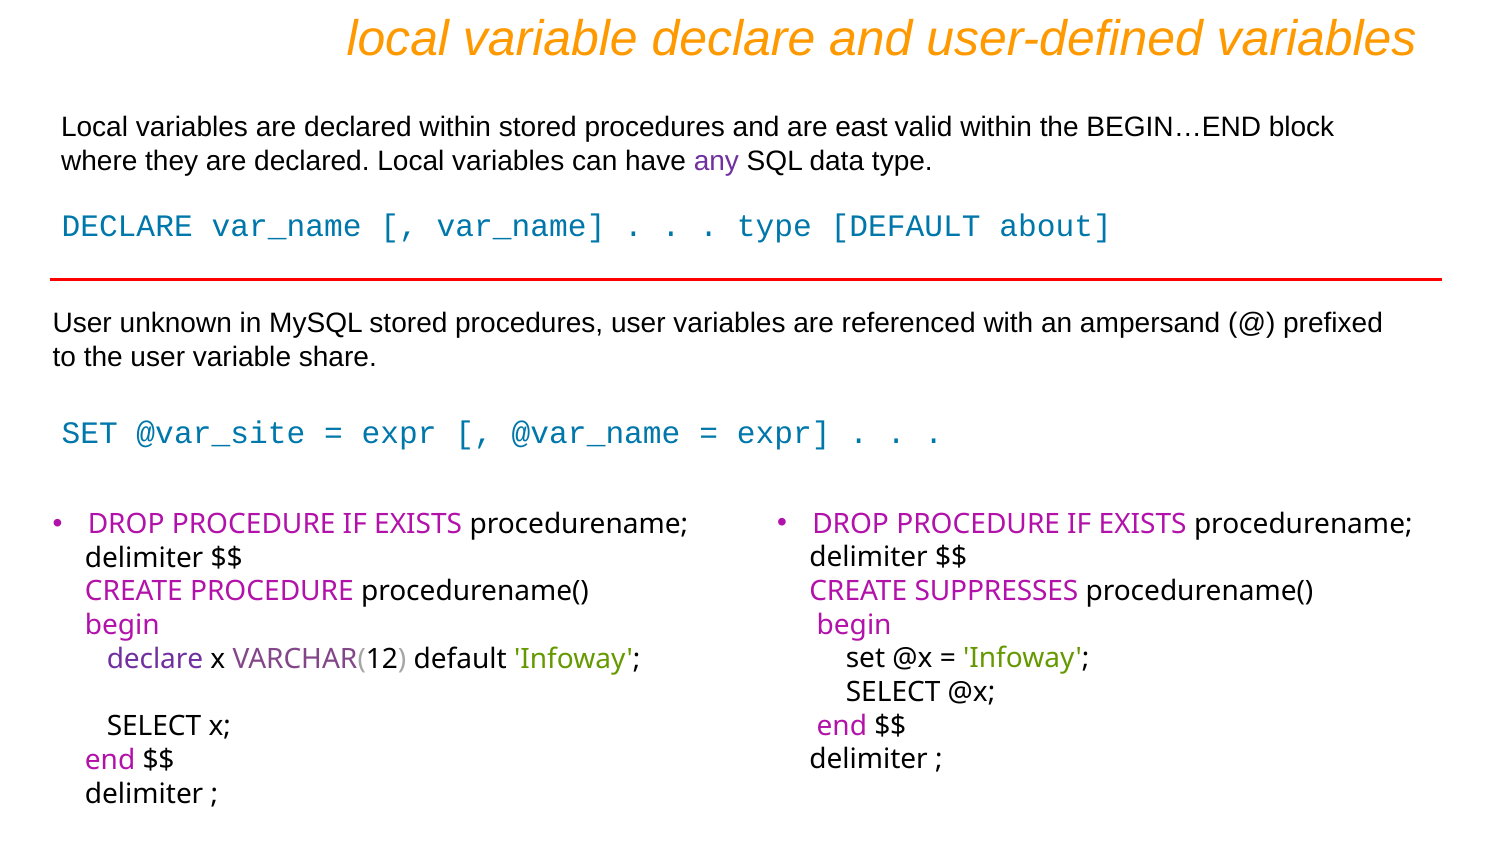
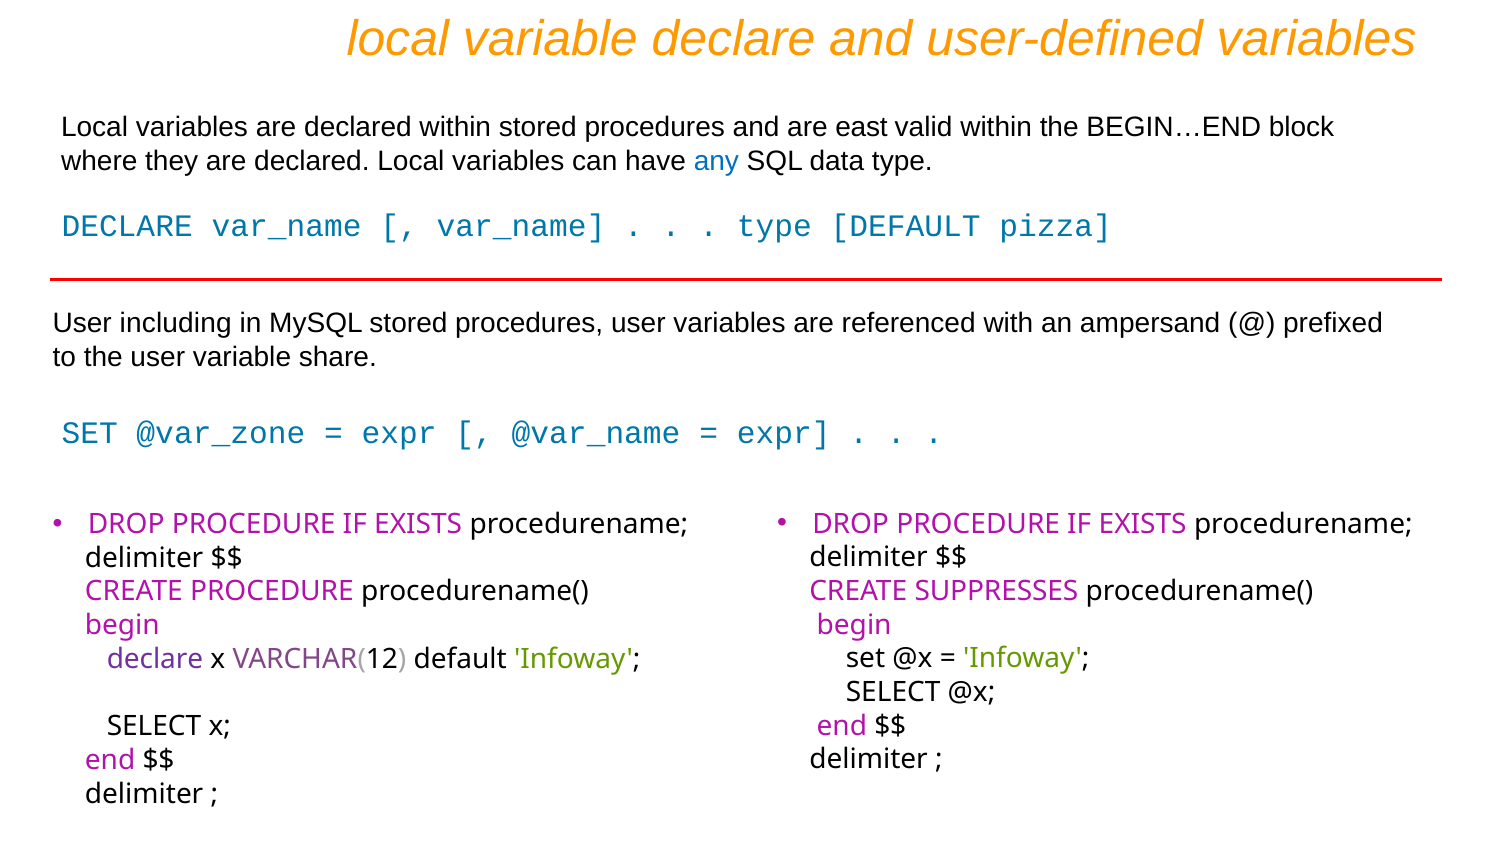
any colour: purple -> blue
about: about -> pizza
unknown: unknown -> including
@var_site: @var_site -> @var_zone
